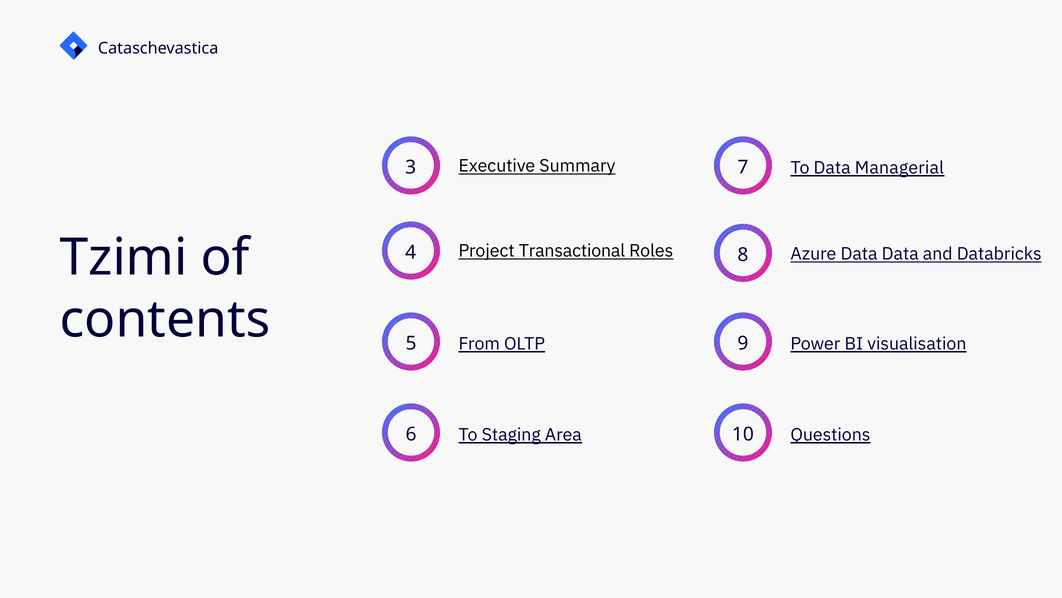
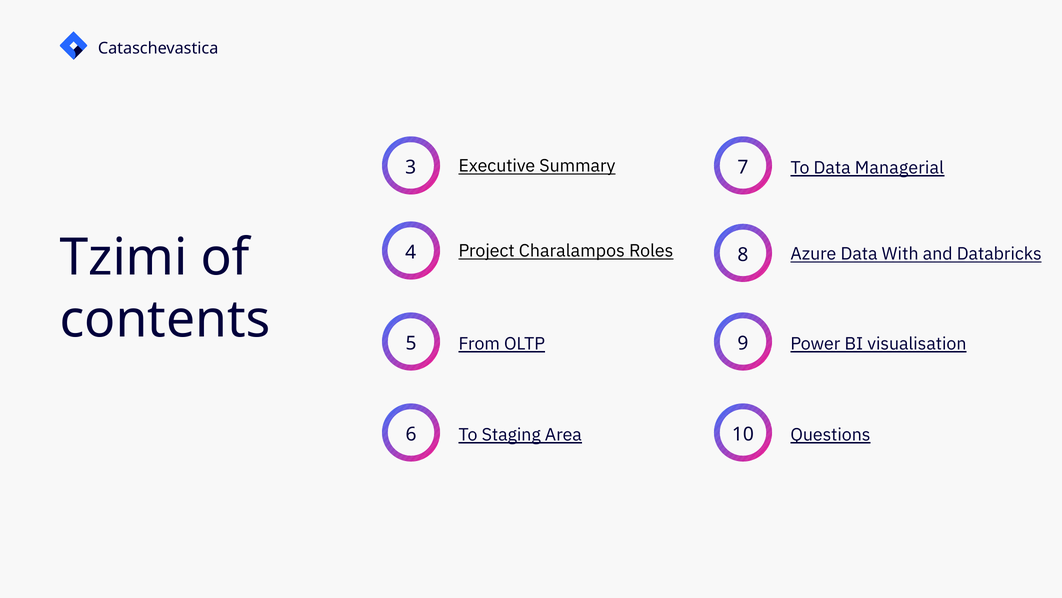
Transactional: Transactional -> Charalampos
Data Data: Data -> With
